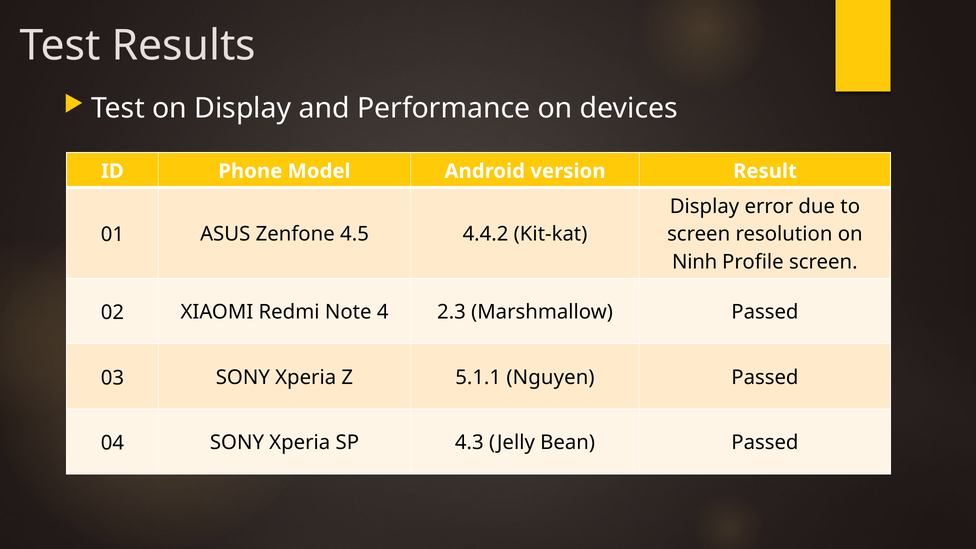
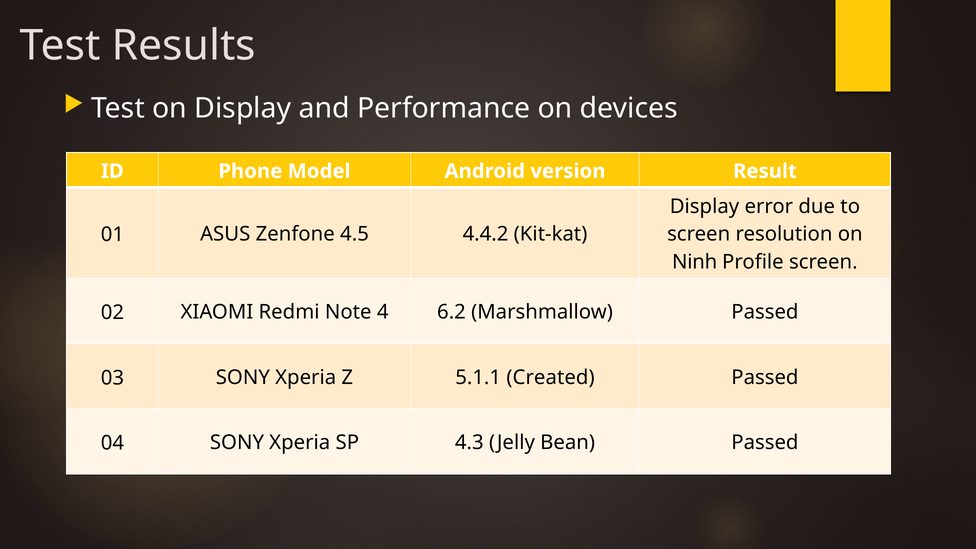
2.3: 2.3 -> 6.2
Nguyen: Nguyen -> Created
